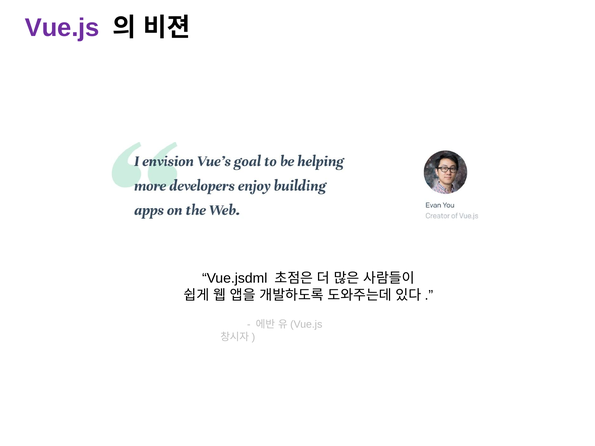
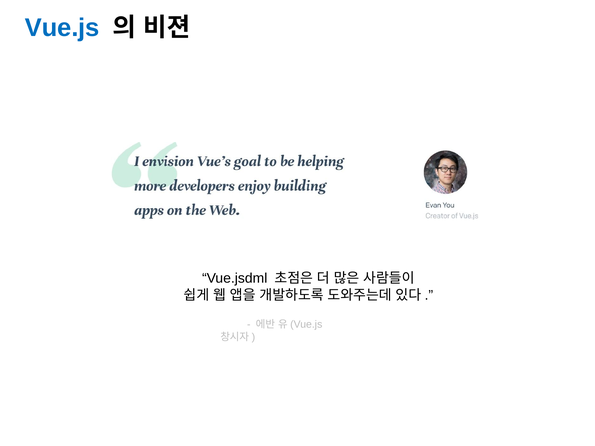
Vue.js colour: purple -> blue
